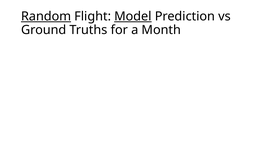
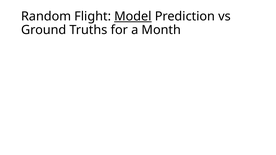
Random underline: present -> none
